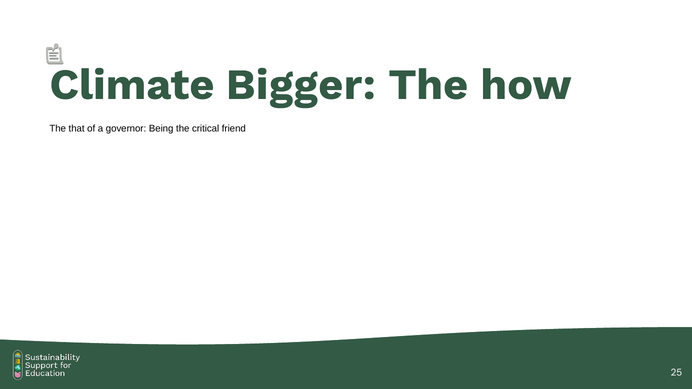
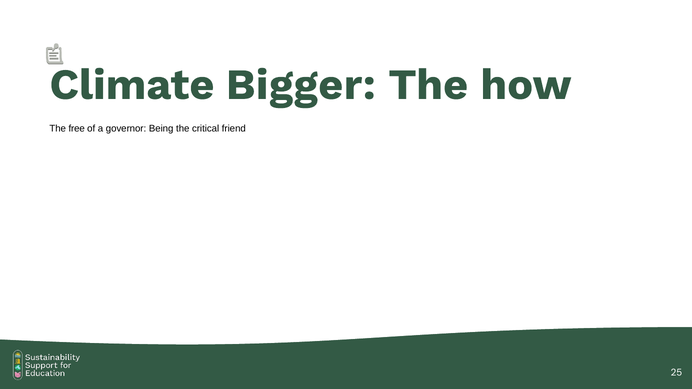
that: that -> free
